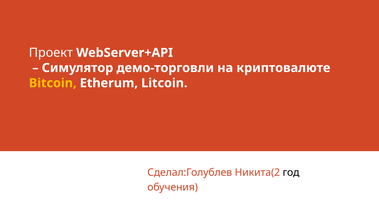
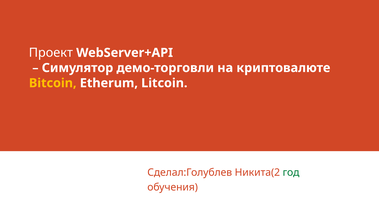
год colour: black -> green
